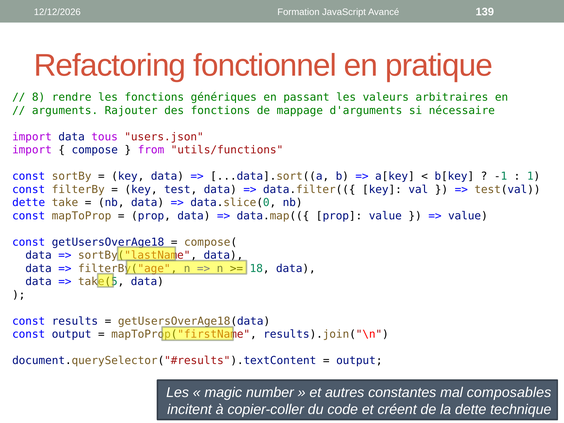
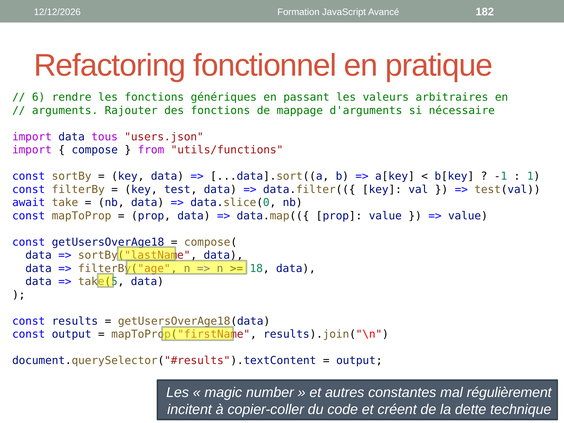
139: 139 -> 182
8: 8 -> 6
dette at (29, 203): dette -> await
composables: composables -> régulièrement
